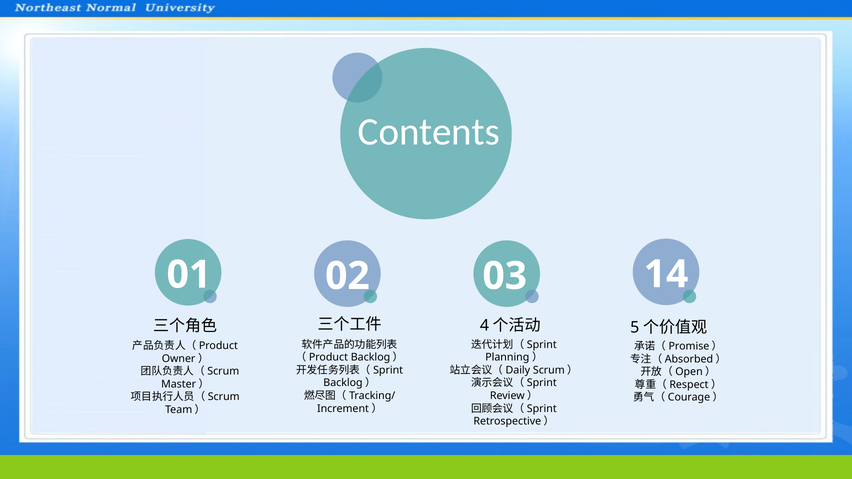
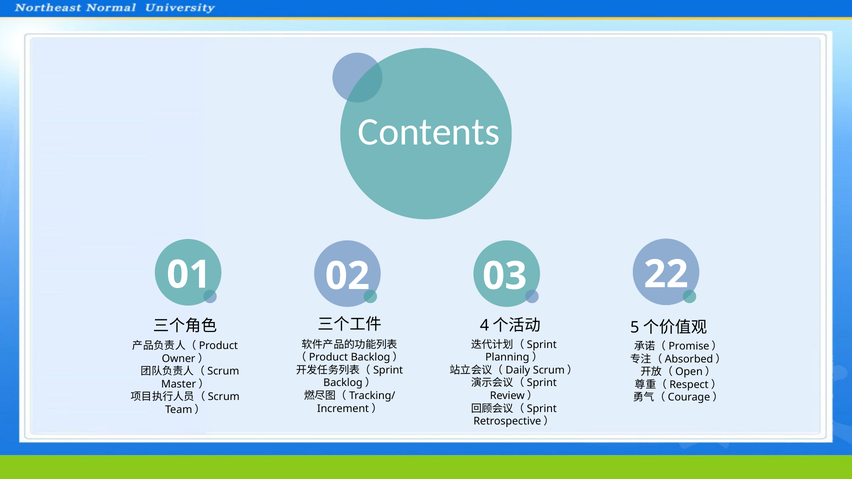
14: 14 -> 22
